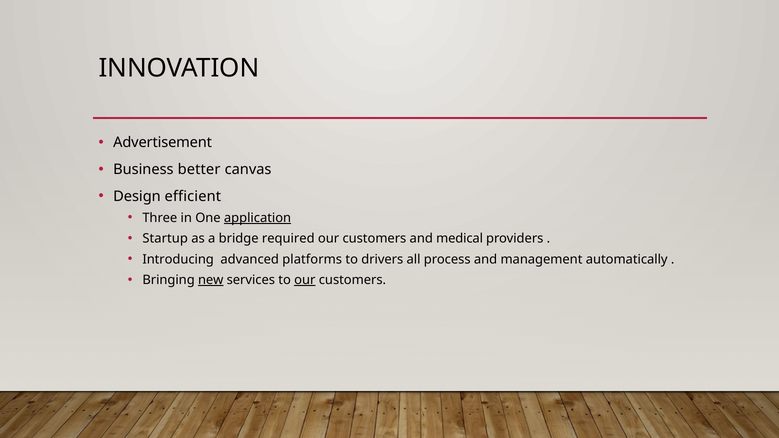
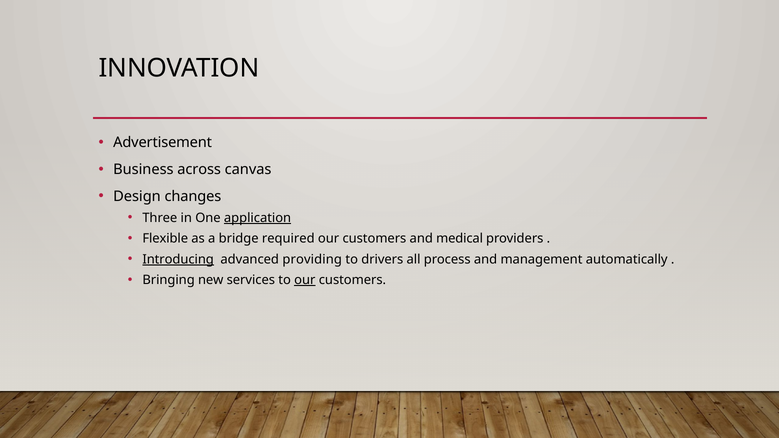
better: better -> across
efficient: efficient -> changes
Startup: Startup -> Flexible
Introducing underline: none -> present
platforms: platforms -> providing
new underline: present -> none
